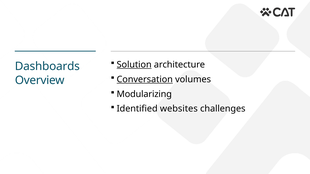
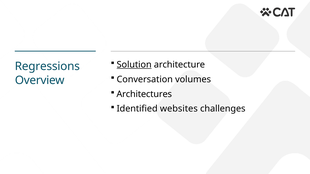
Dashboards: Dashboards -> Regressions
Conversation underline: present -> none
Modularizing: Modularizing -> Architectures
